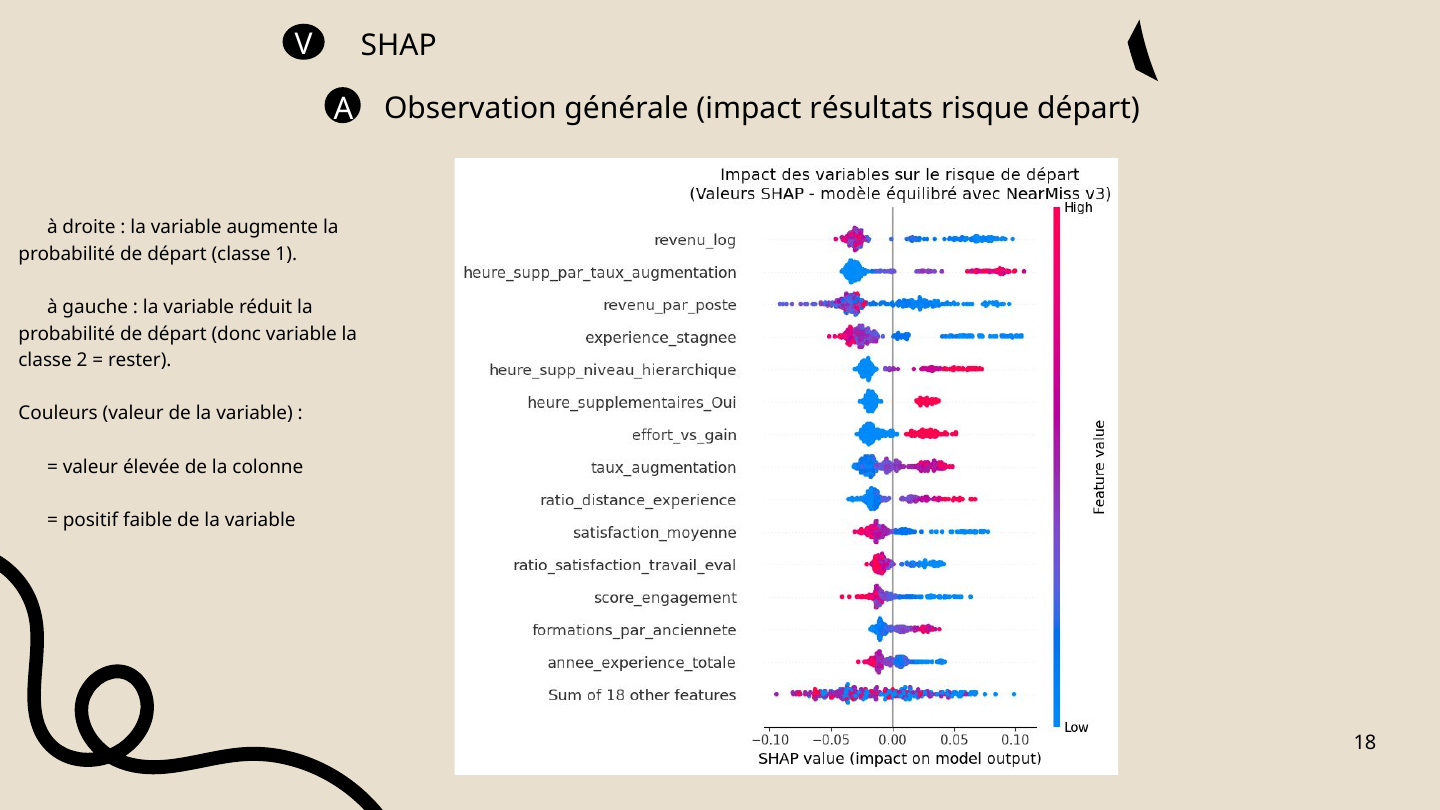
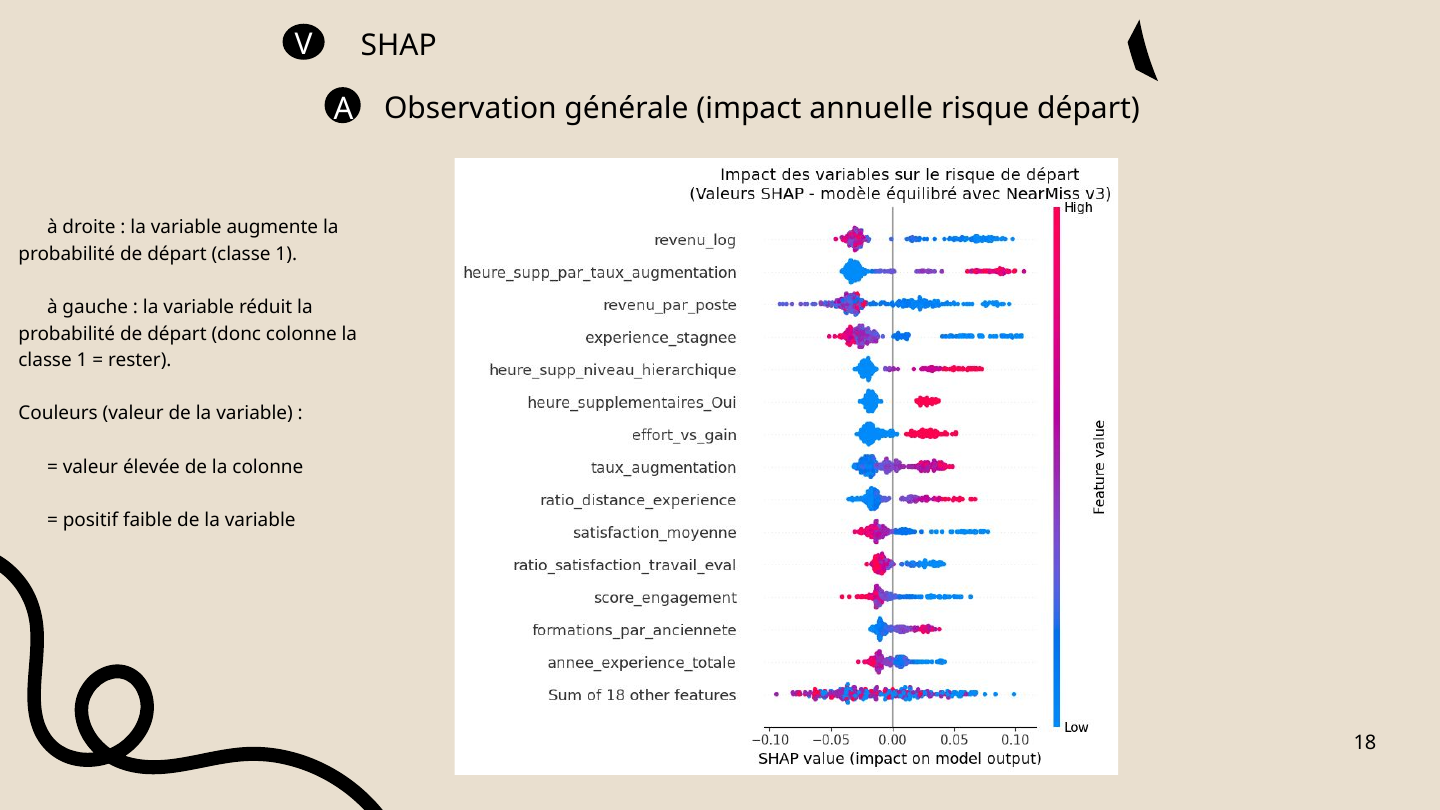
résultats: résultats -> annuelle
donc variable: variable -> colonne
2 at (82, 361): 2 -> 1
